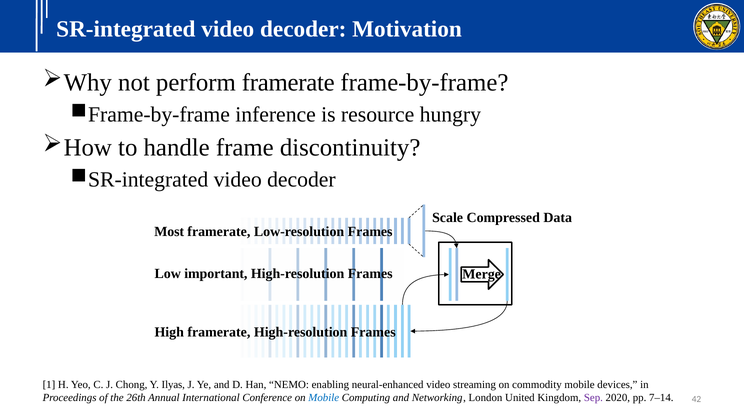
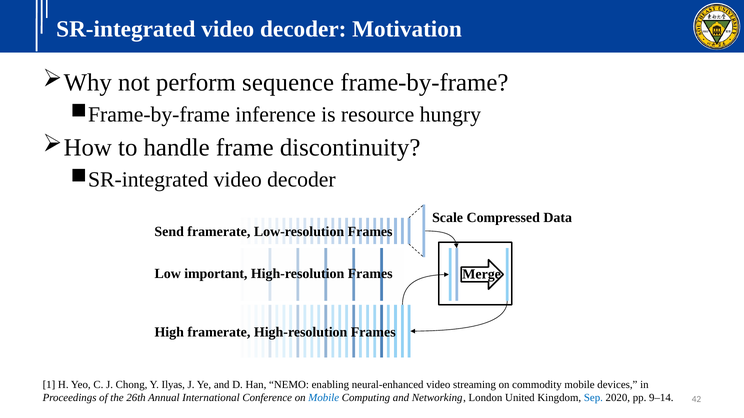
perform framerate: framerate -> sequence
Most: Most -> Send
Sep colour: purple -> blue
7–14: 7–14 -> 9–14
